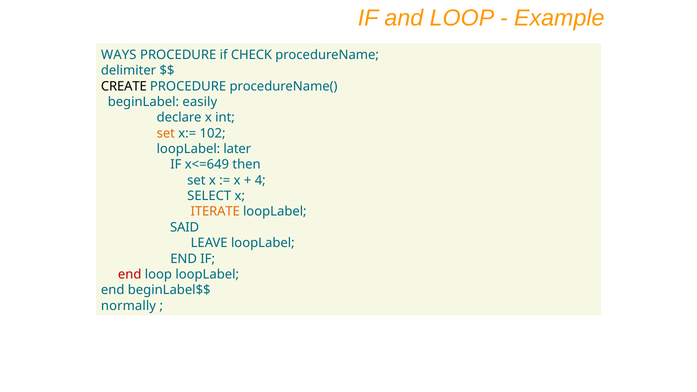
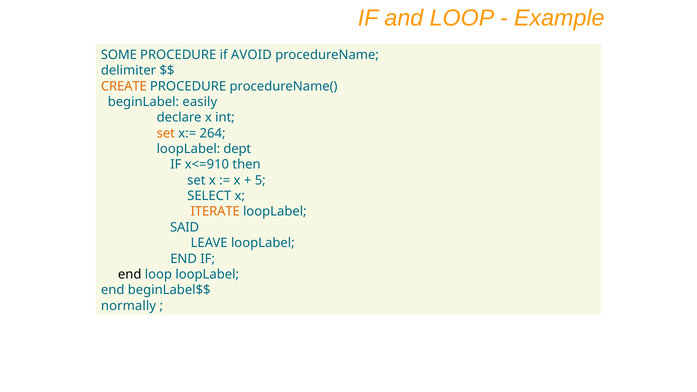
WAYS: WAYS -> SOME
CHECK: CHECK -> AVOID
CREATE colour: black -> orange
102: 102 -> 264
later: later -> dept
x<=649: x<=649 -> x<=910
4: 4 -> 5
end at (130, 274) colour: red -> black
